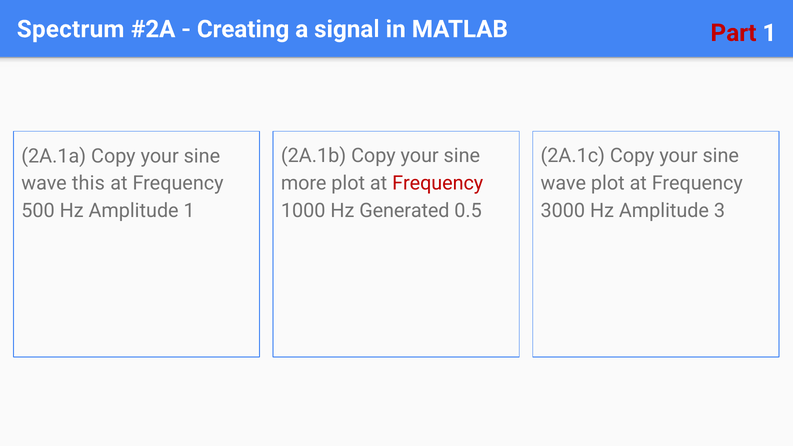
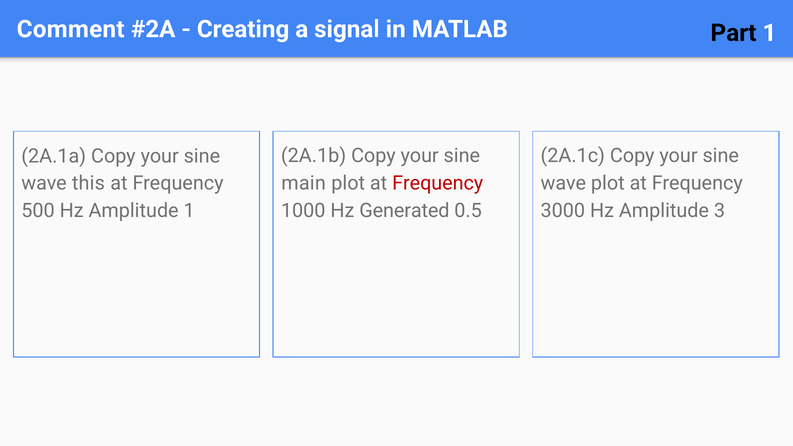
Spectrum: Spectrum -> Comment
Part colour: red -> black
more: more -> main
